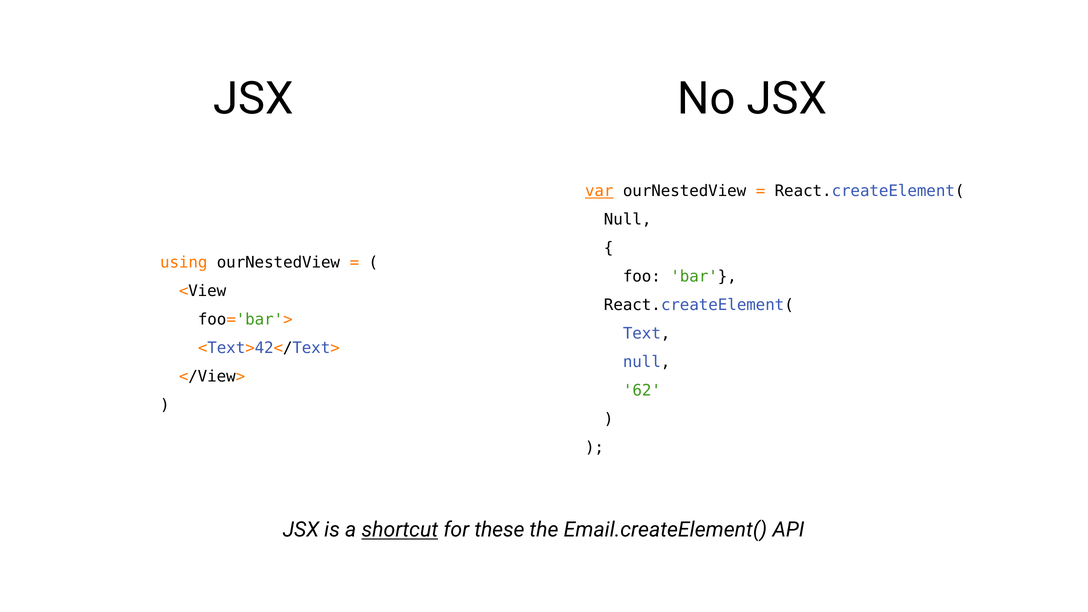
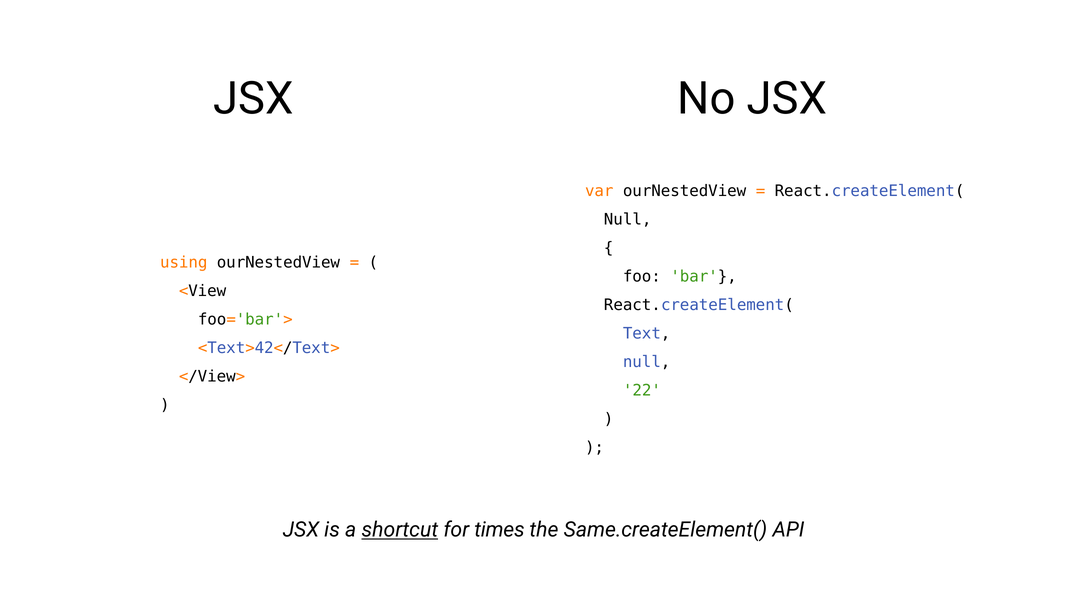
var underline: present -> none
62: 62 -> 22
these: these -> times
Email.createElement(: Email.createElement( -> Same.createElement(
